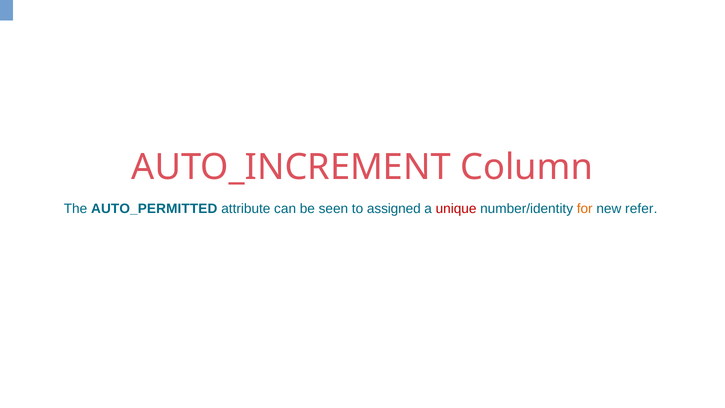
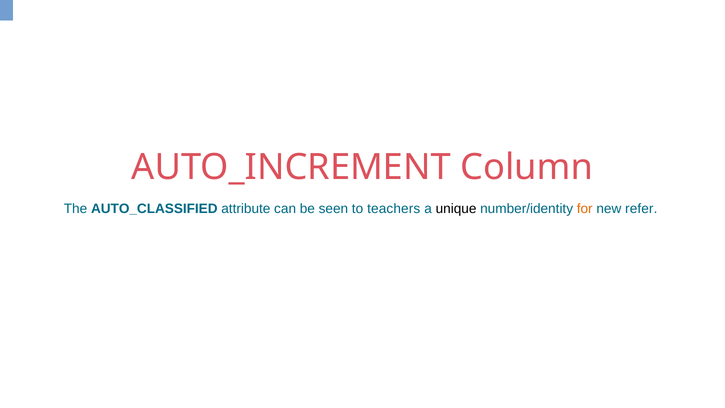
AUTO_PERMITTED: AUTO_PERMITTED -> AUTO_CLASSIFIED
assigned: assigned -> teachers
unique colour: red -> black
